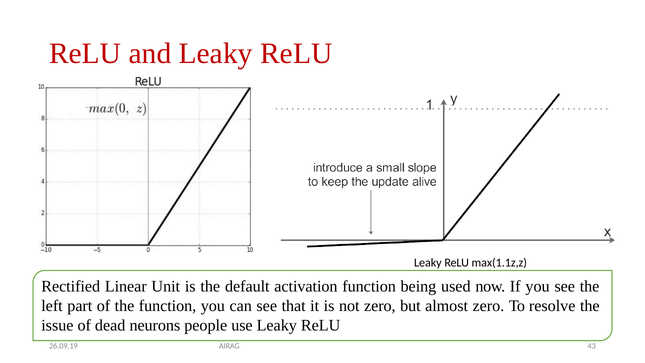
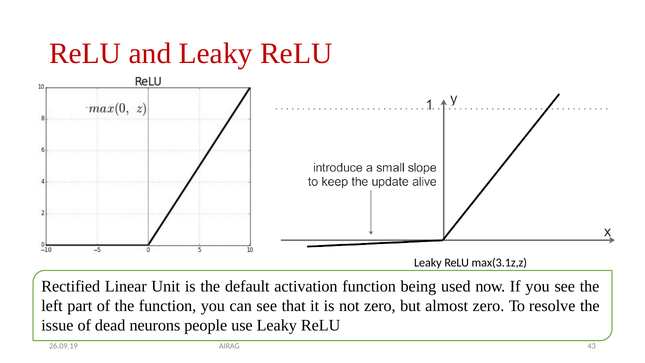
max(1.1z,z: max(1.1z,z -> max(3.1z,z
